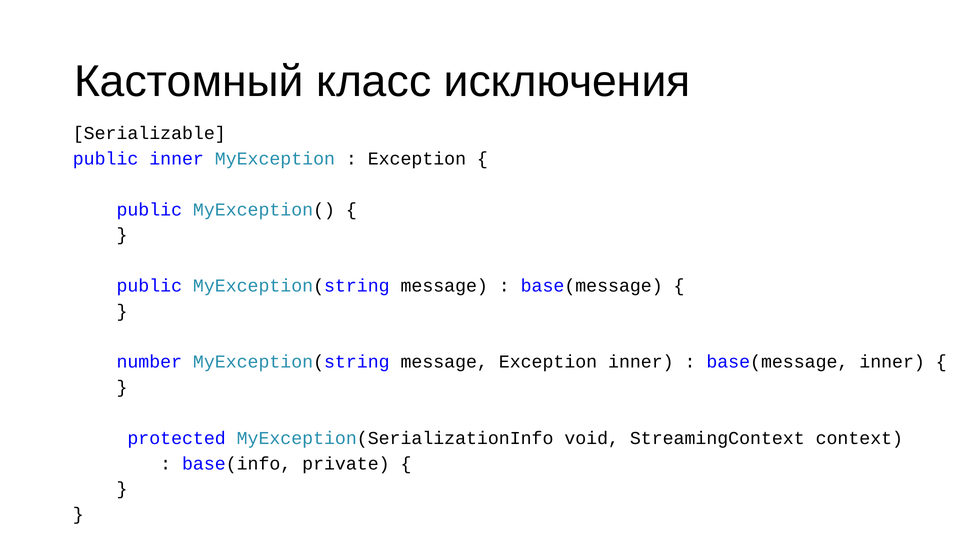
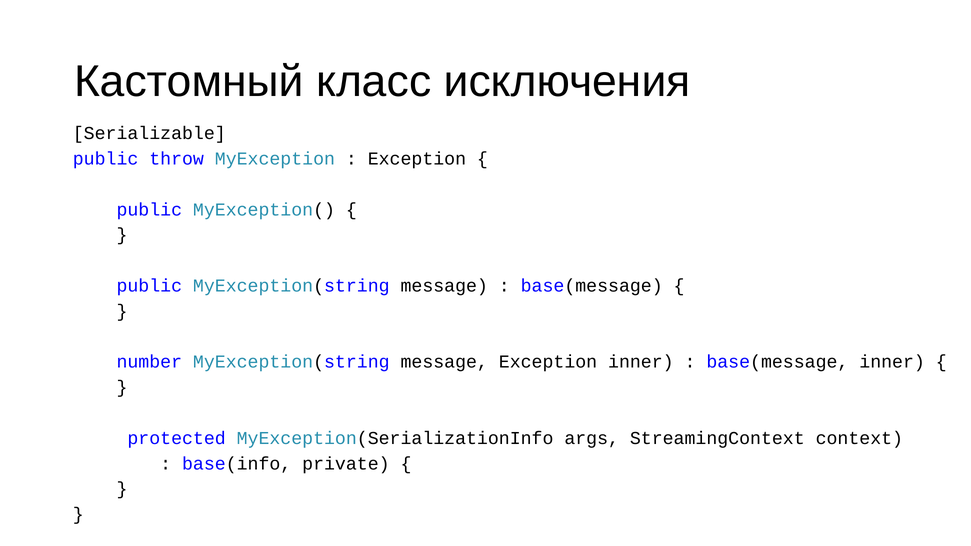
public inner: inner -> throw
void: void -> args
